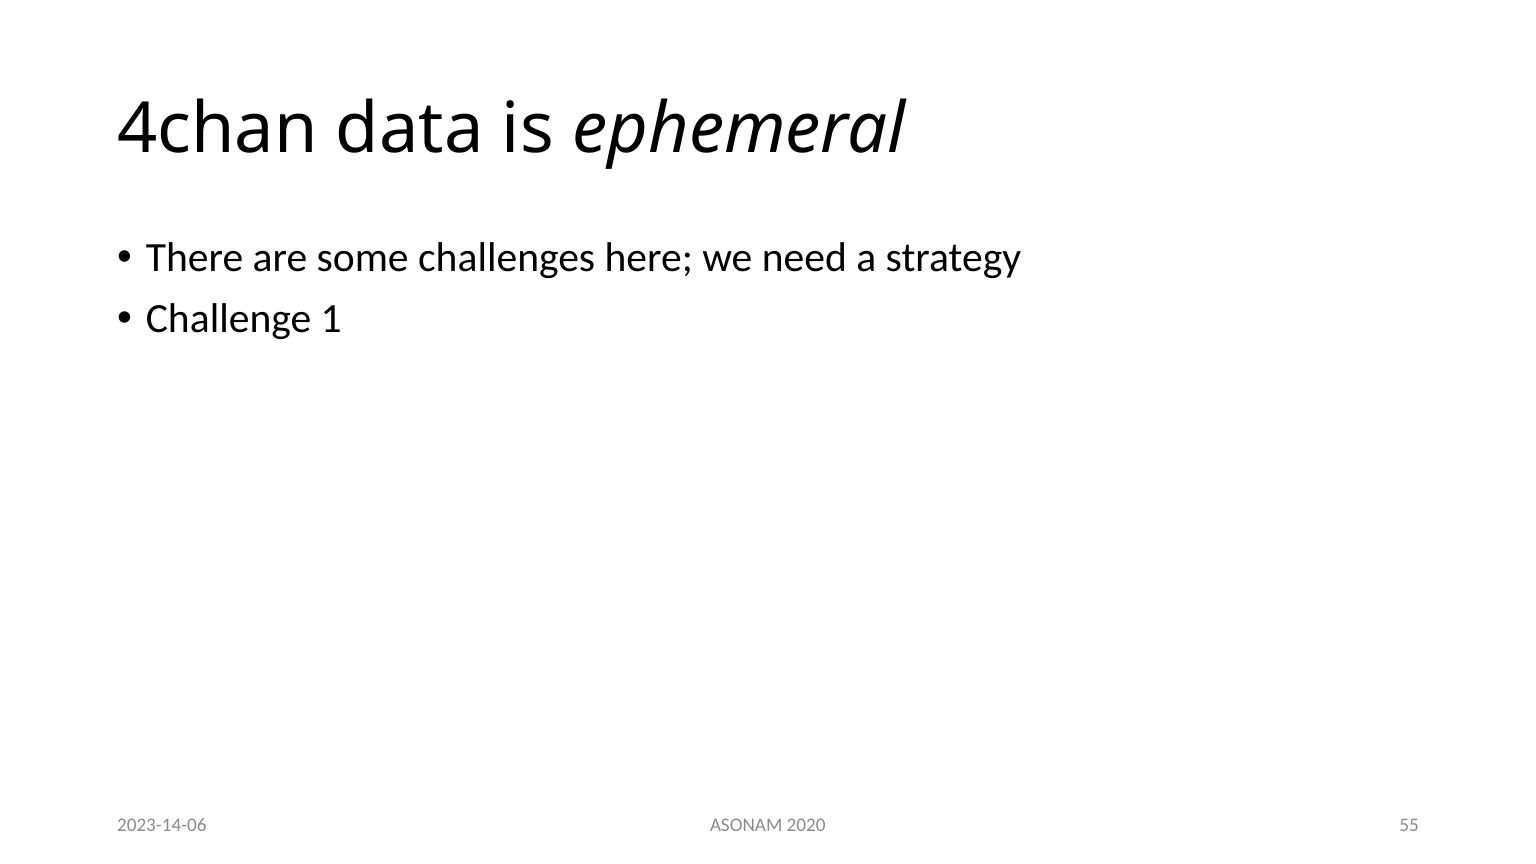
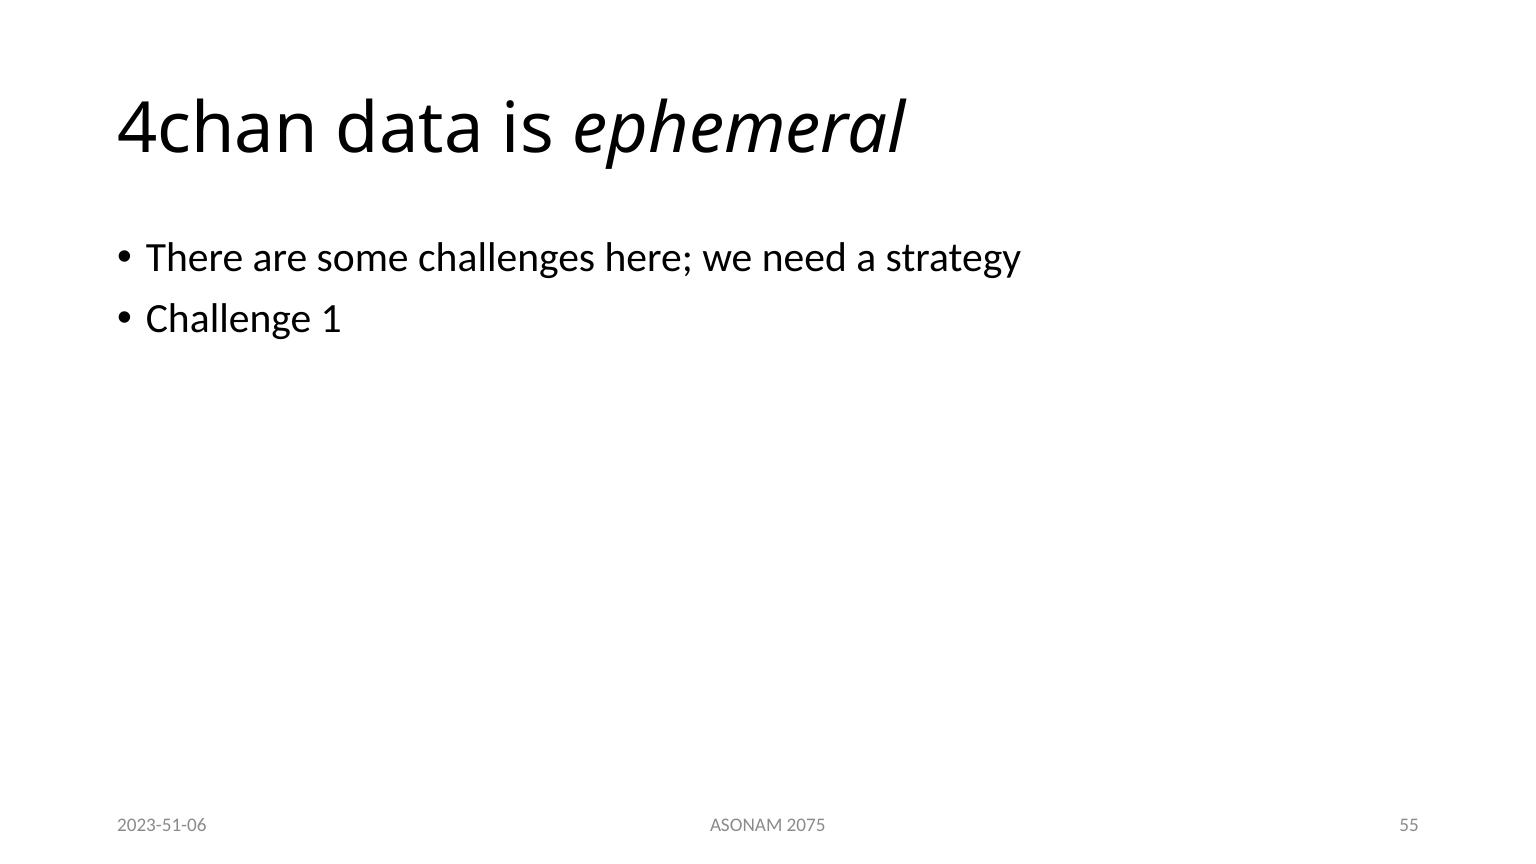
2020: 2020 -> 2075
2023-14-06: 2023-14-06 -> 2023-51-06
